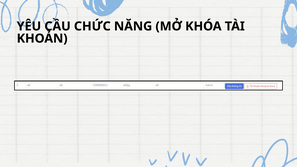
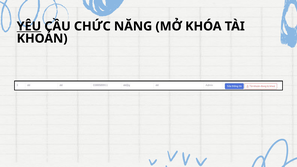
YÊU underline: none -> present
